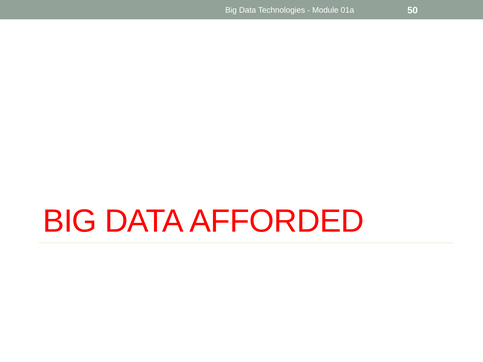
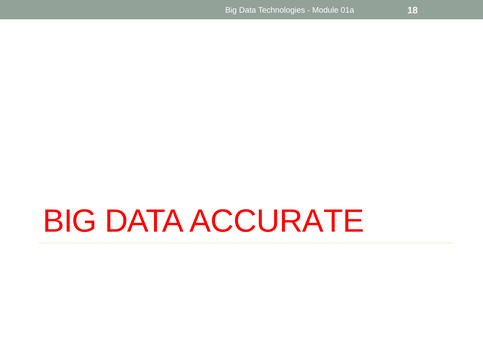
50: 50 -> 18
AFFORDED: AFFORDED -> ACCURATE
